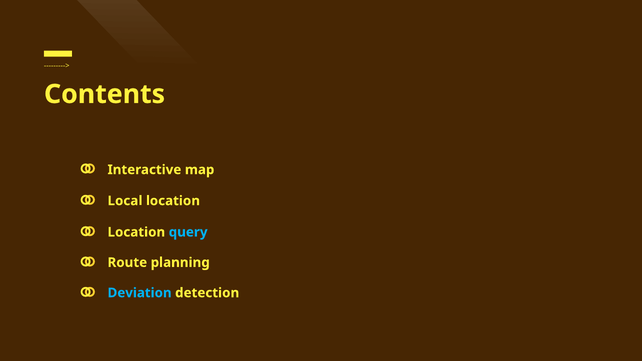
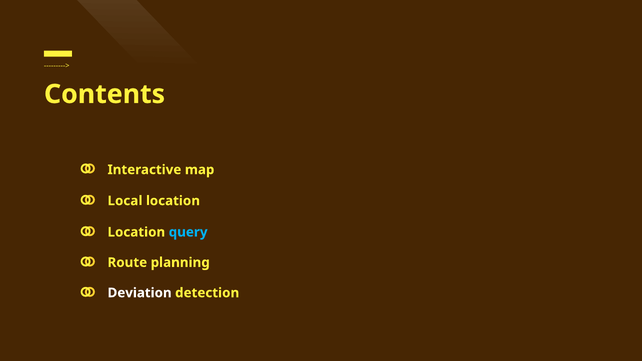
Deviation colour: light blue -> white
